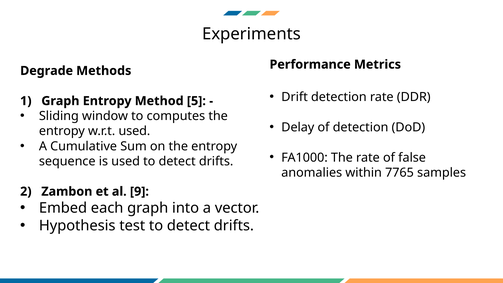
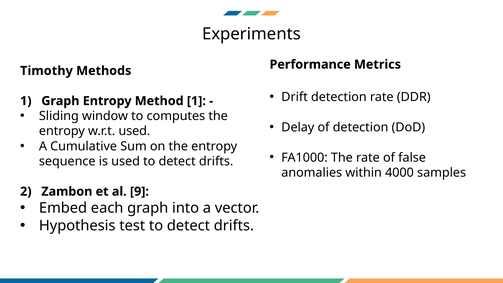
Degrade: Degrade -> Timothy
Method 5: 5 -> 1
7765: 7765 -> 4000
